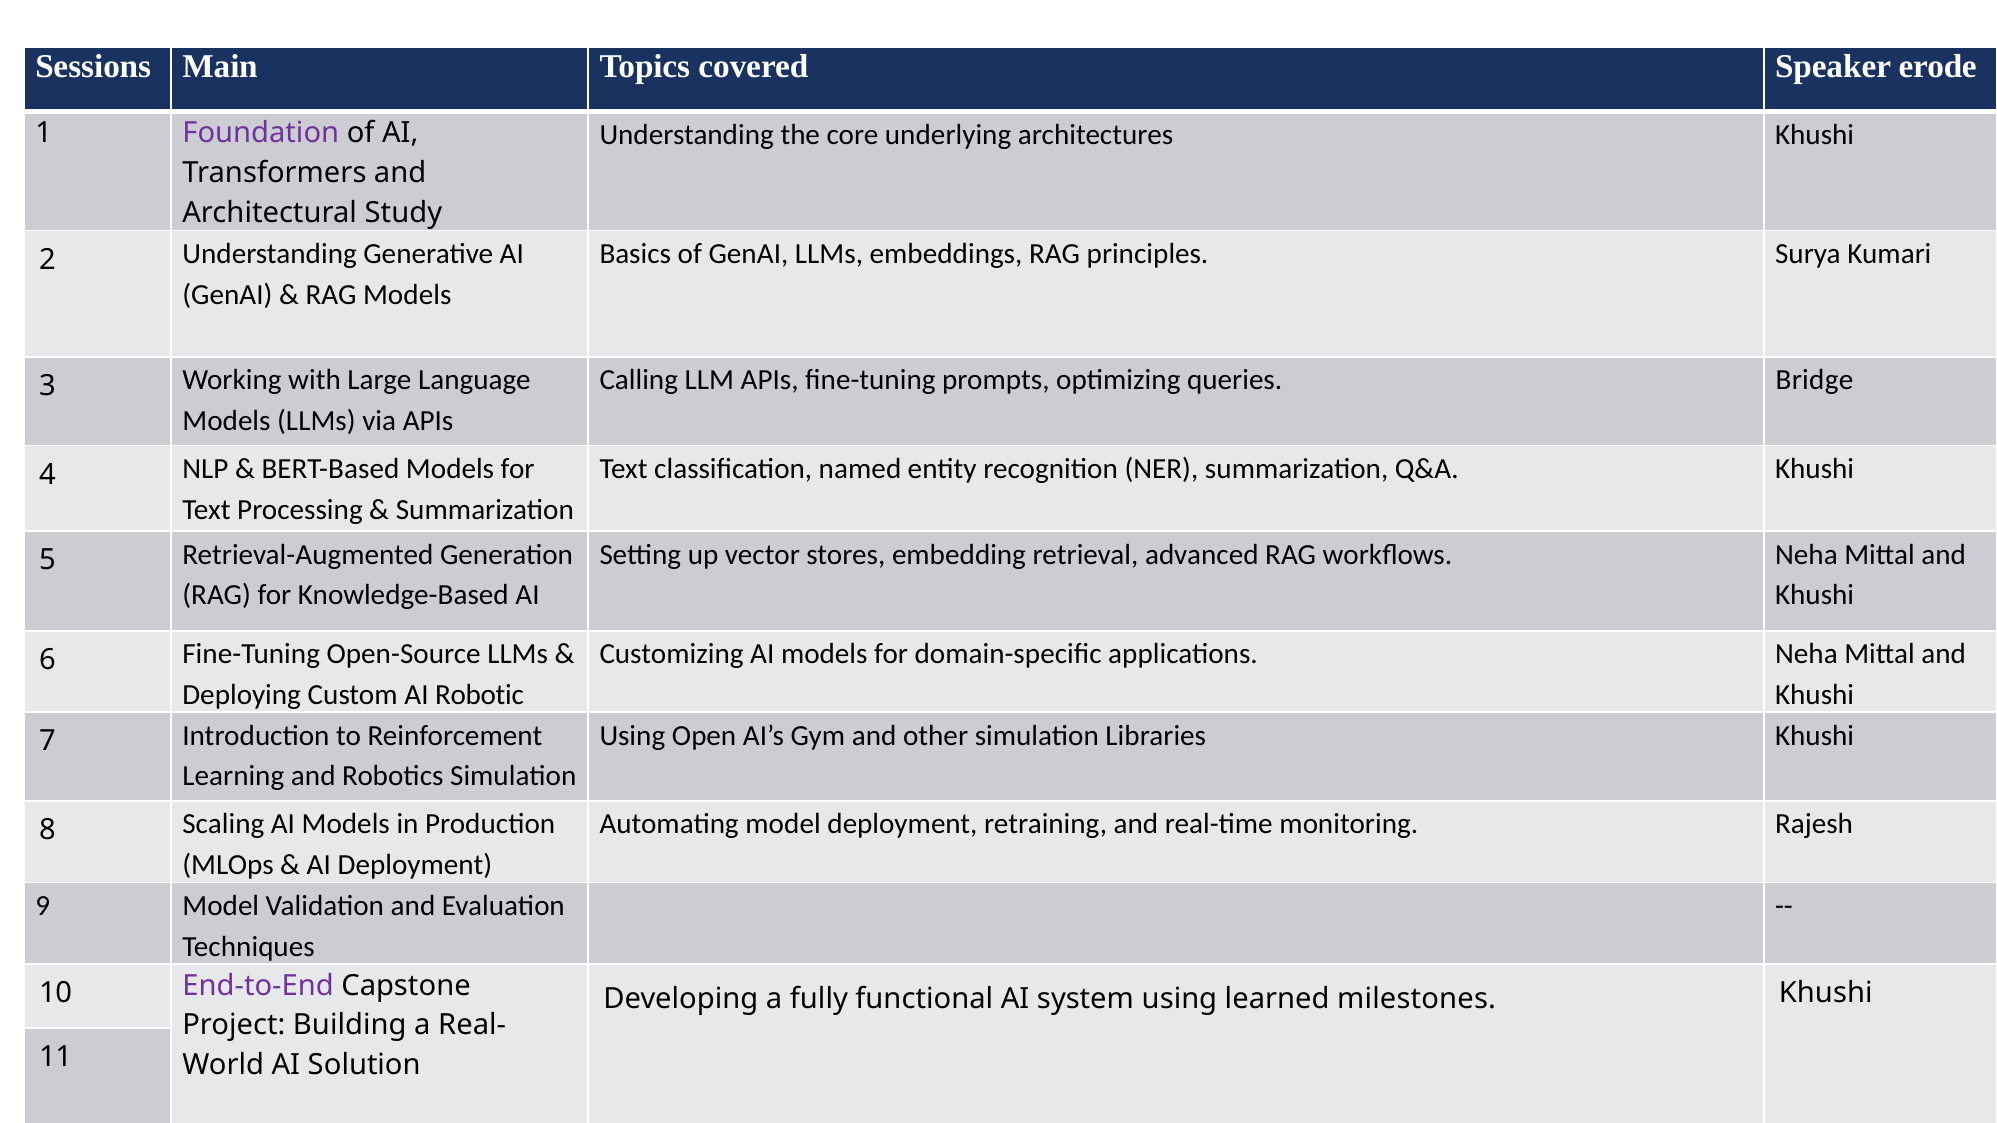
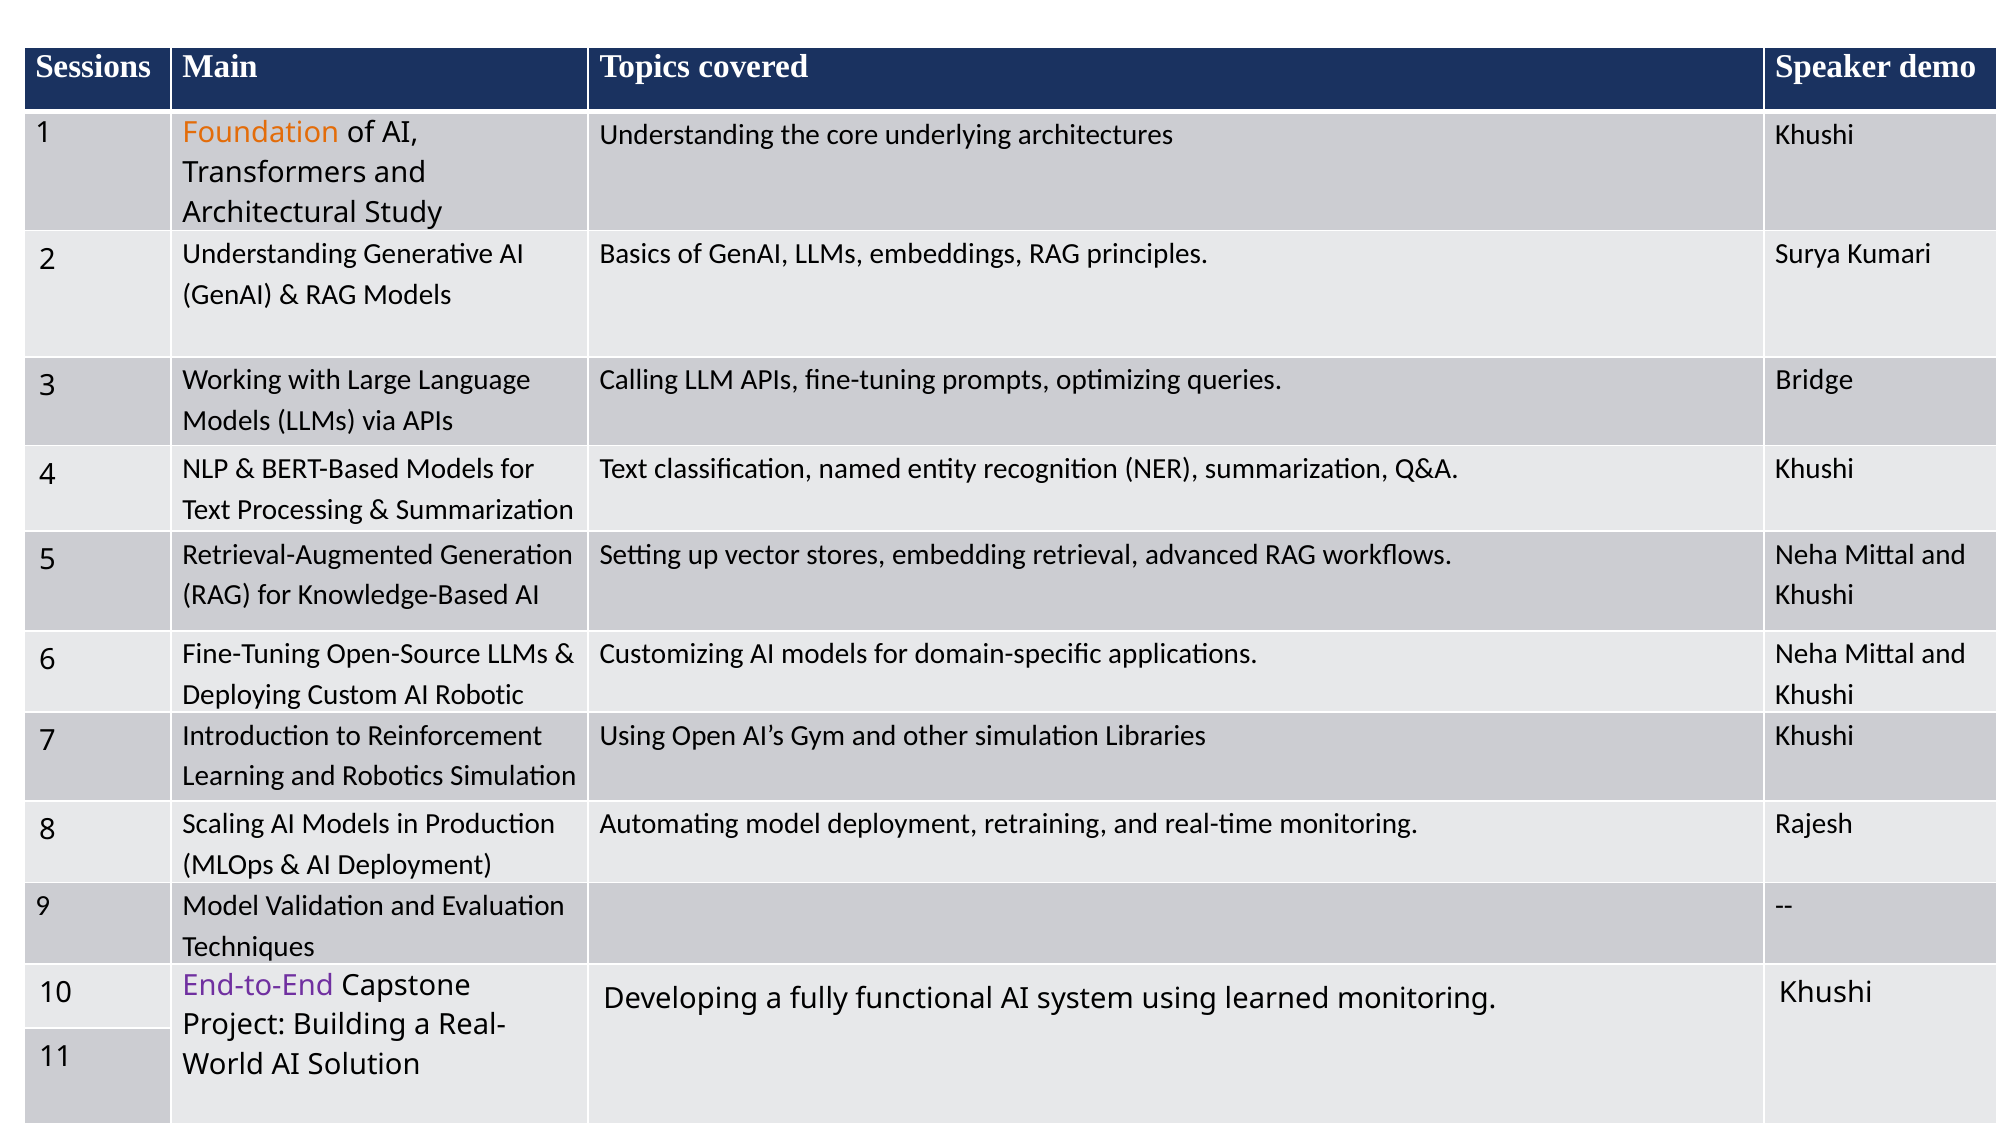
erode: erode -> demo
Foundation colour: purple -> orange
learned milestones: milestones -> monitoring
